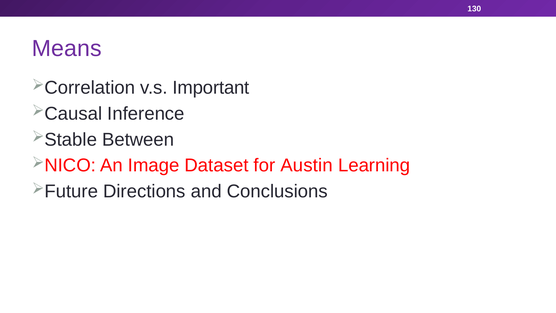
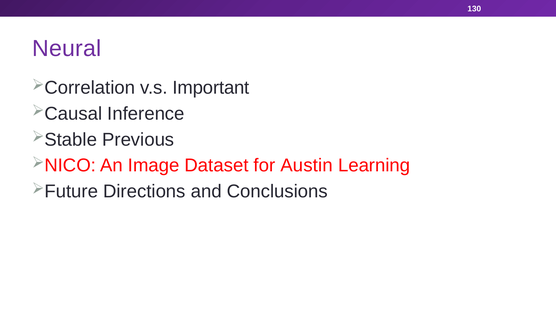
Means: Means -> Neural
Between: Between -> Previous
